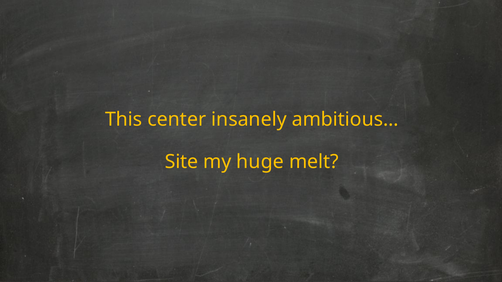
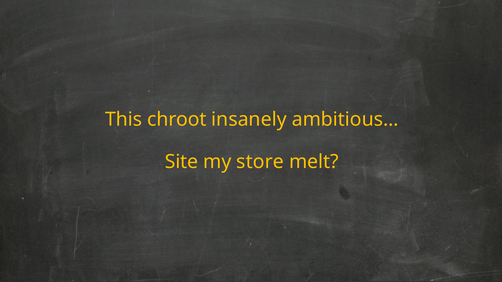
center: center -> chroot
huge: huge -> store
